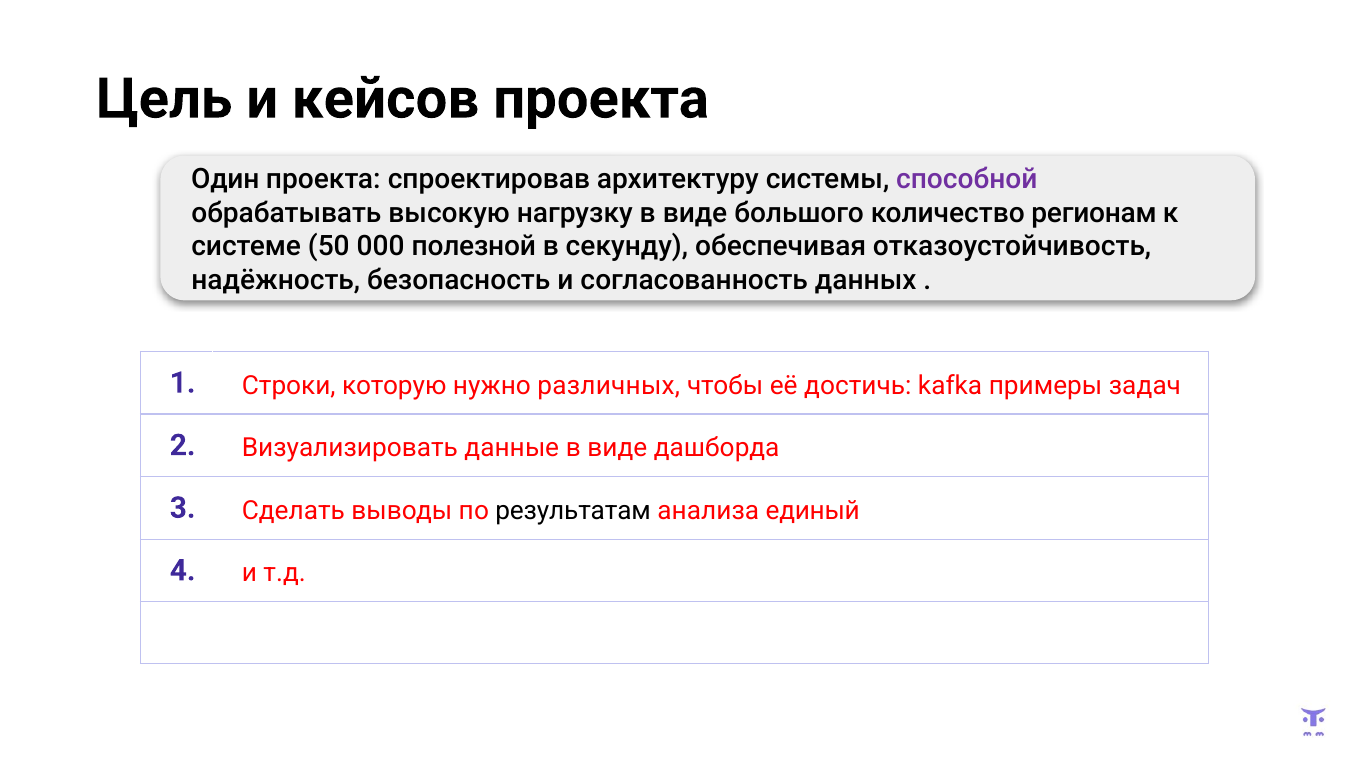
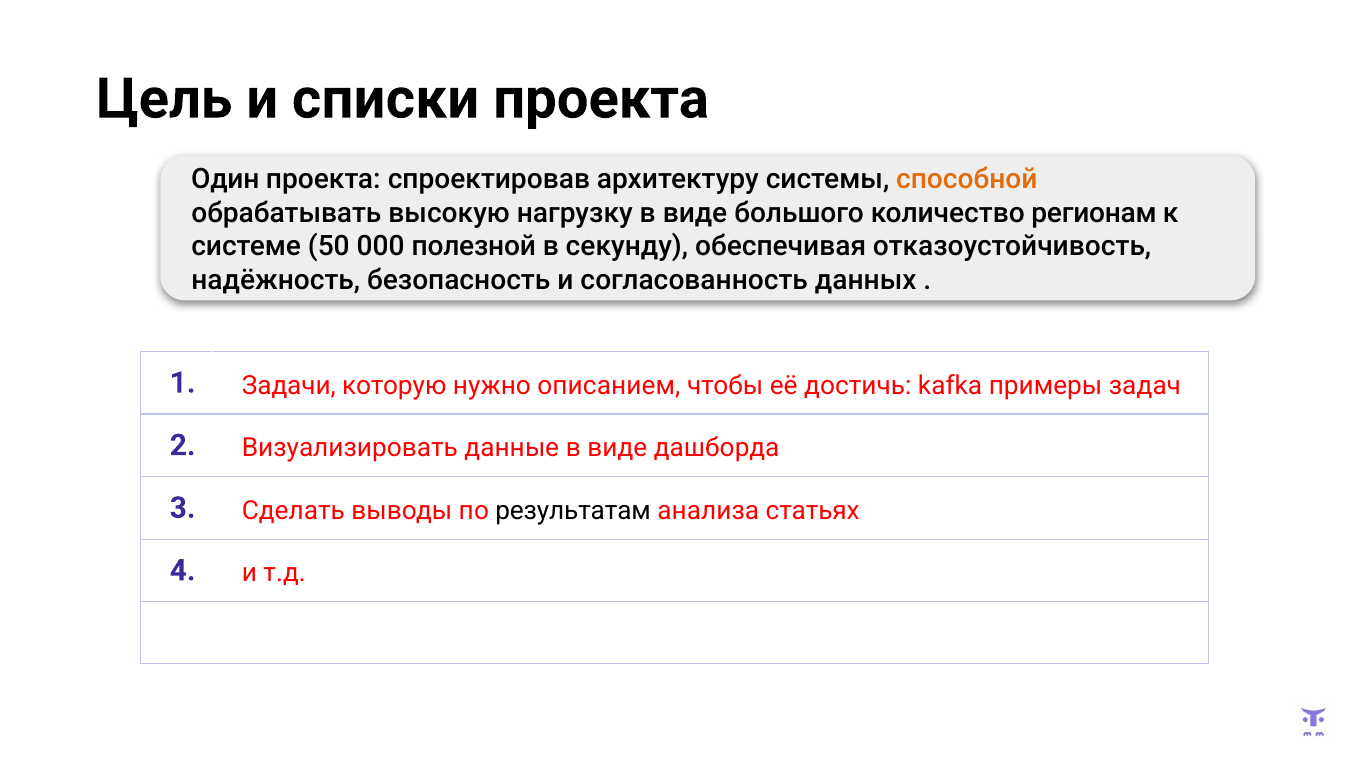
кейсов: кейсов -> списки
способной colour: purple -> orange
Строки: Строки -> Задачи
различных: различных -> описанием
единый: единый -> статьях
